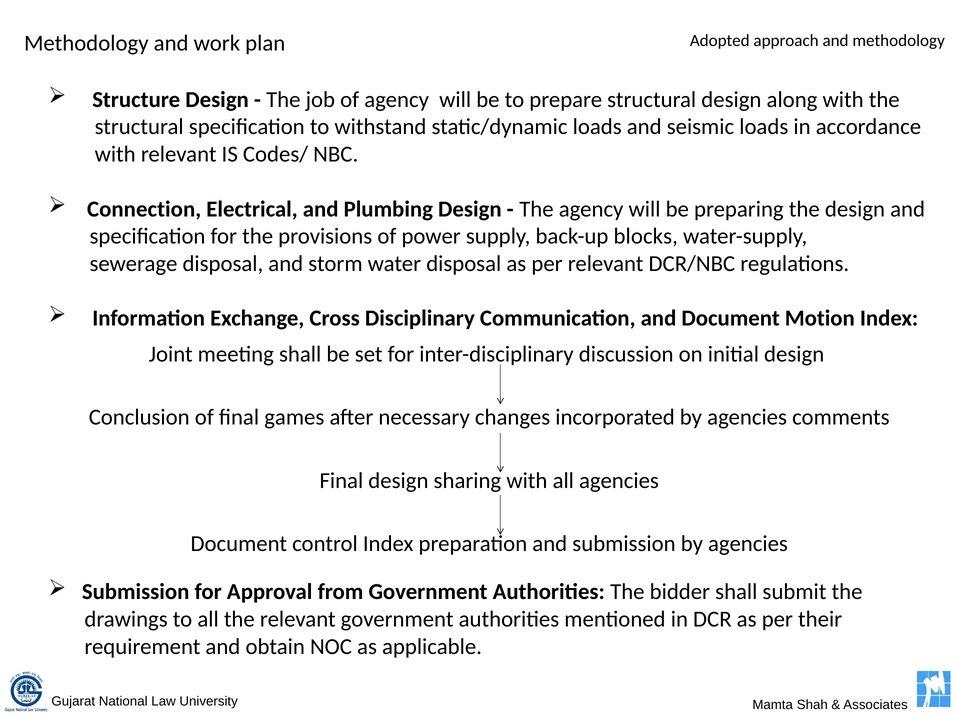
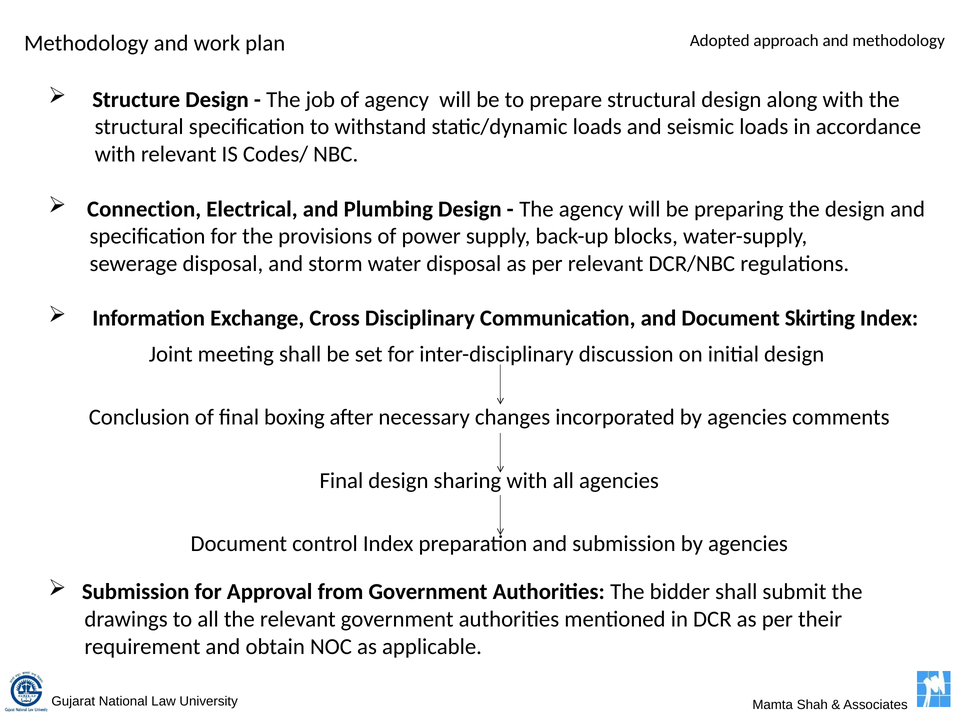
Motion: Motion -> Skirting
games: games -> boxing
